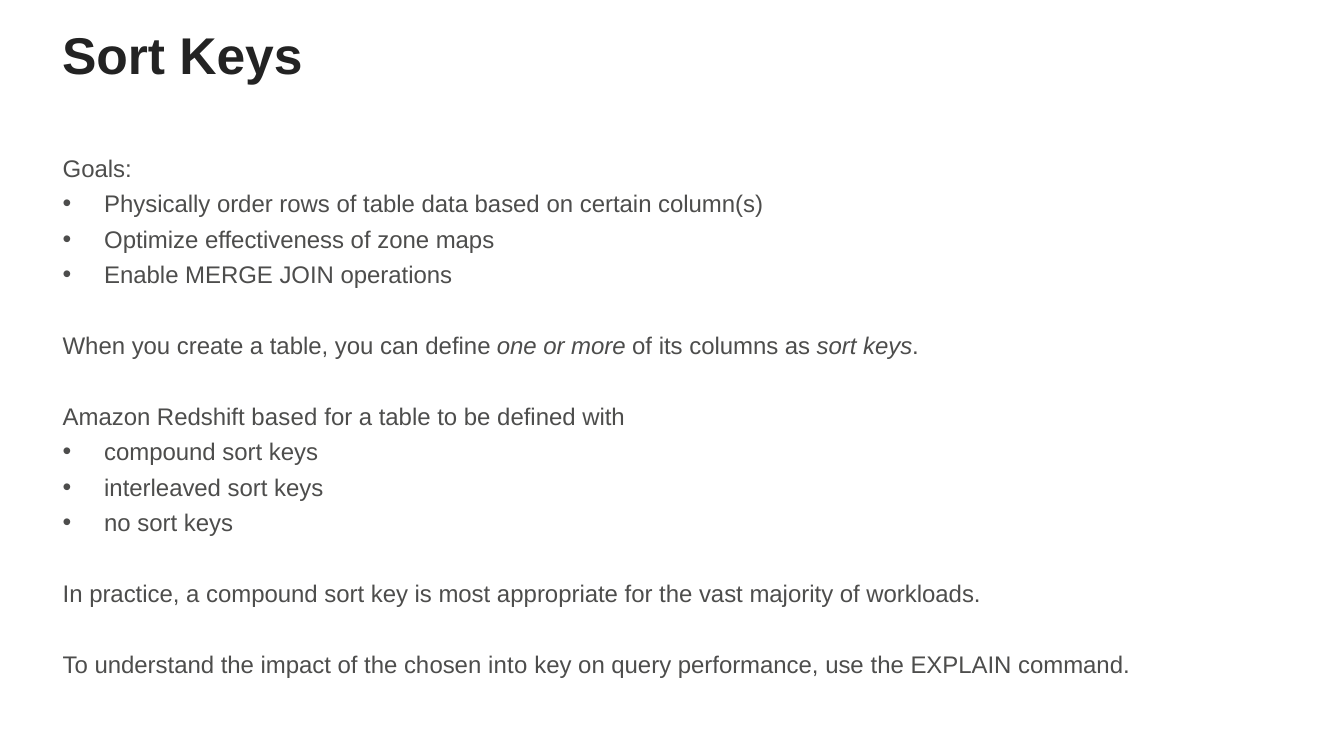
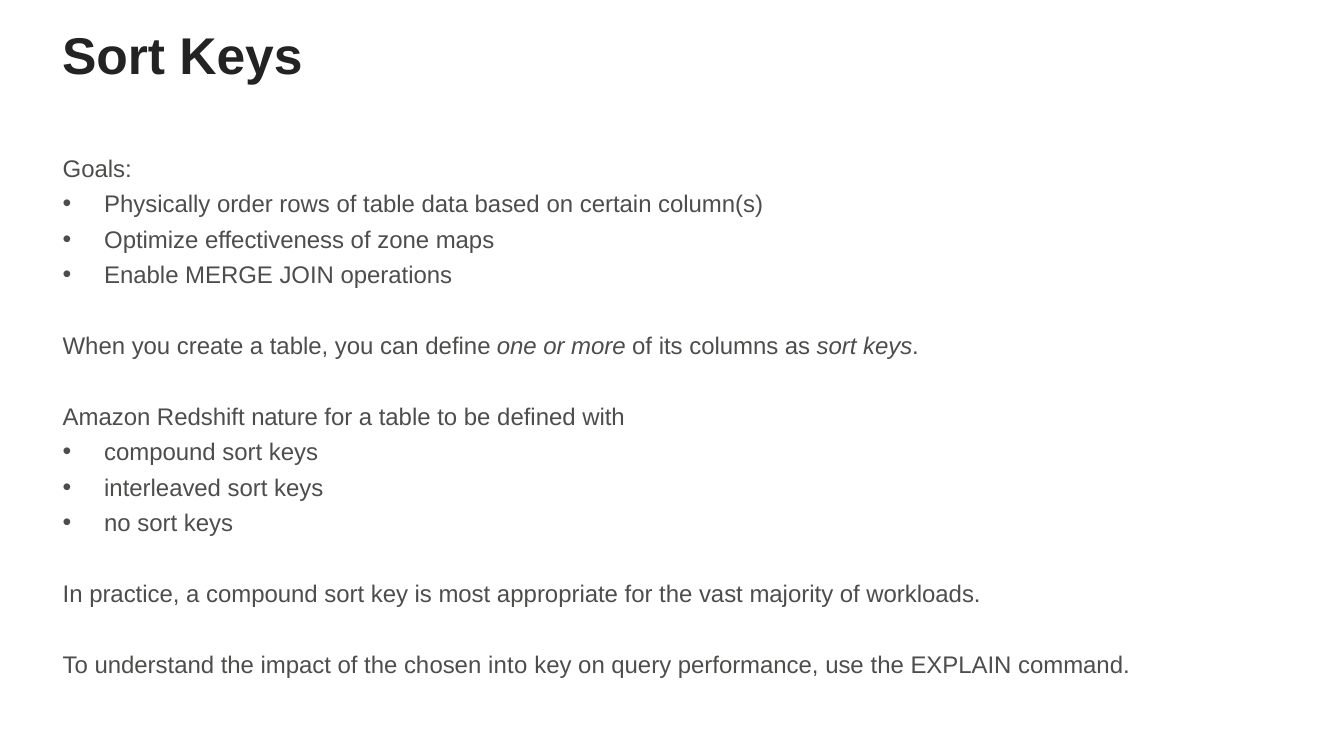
Redshift based: based -> nature
